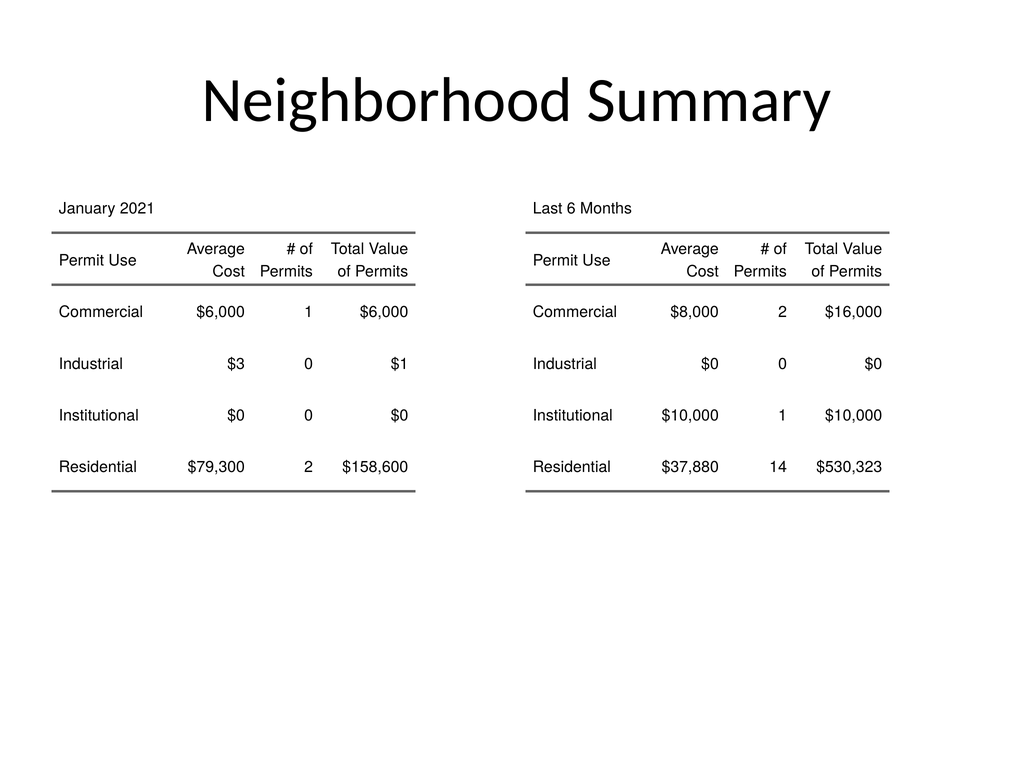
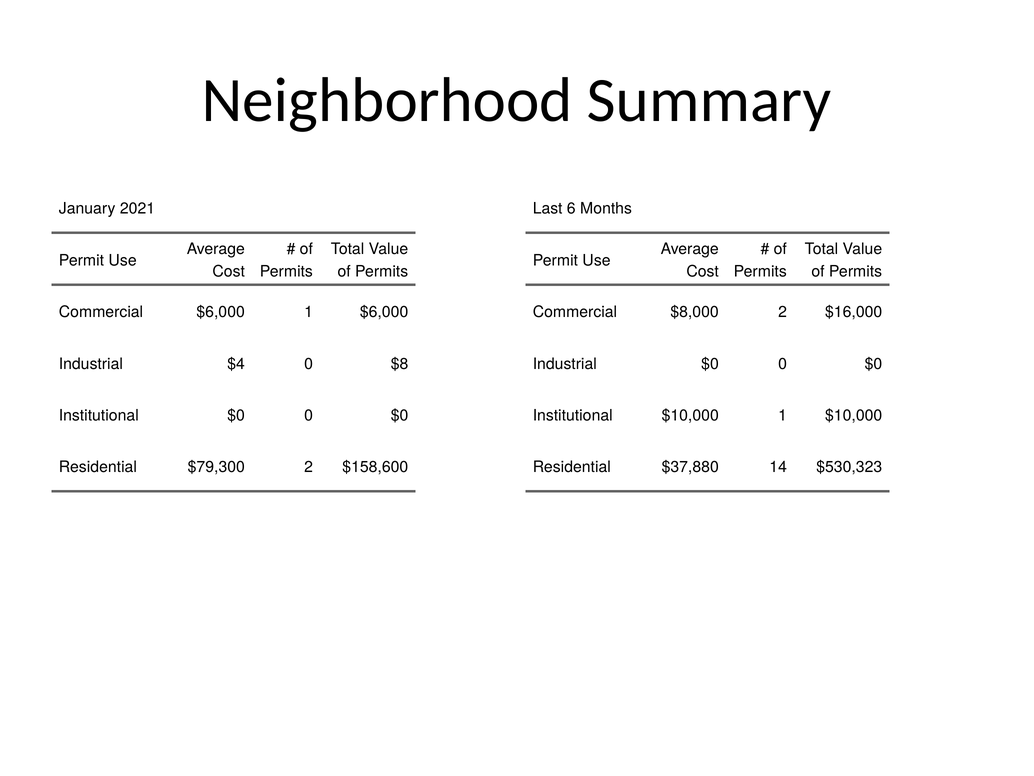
$3: $3 -> $4
$1: $1 -> $8
